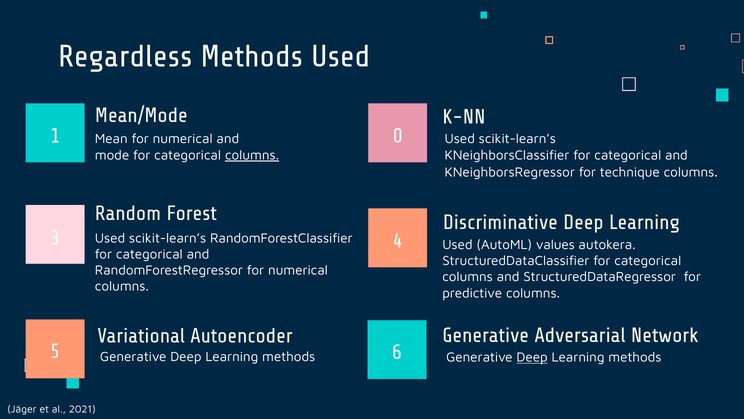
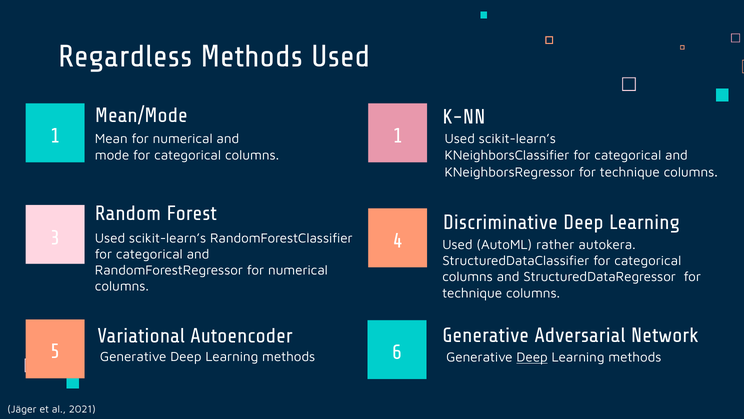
1 0: 0 -> 1
columns at (252, 155) underline: present -> none
values: values -> rather
predictive at (472, 293): predictive -> technique
